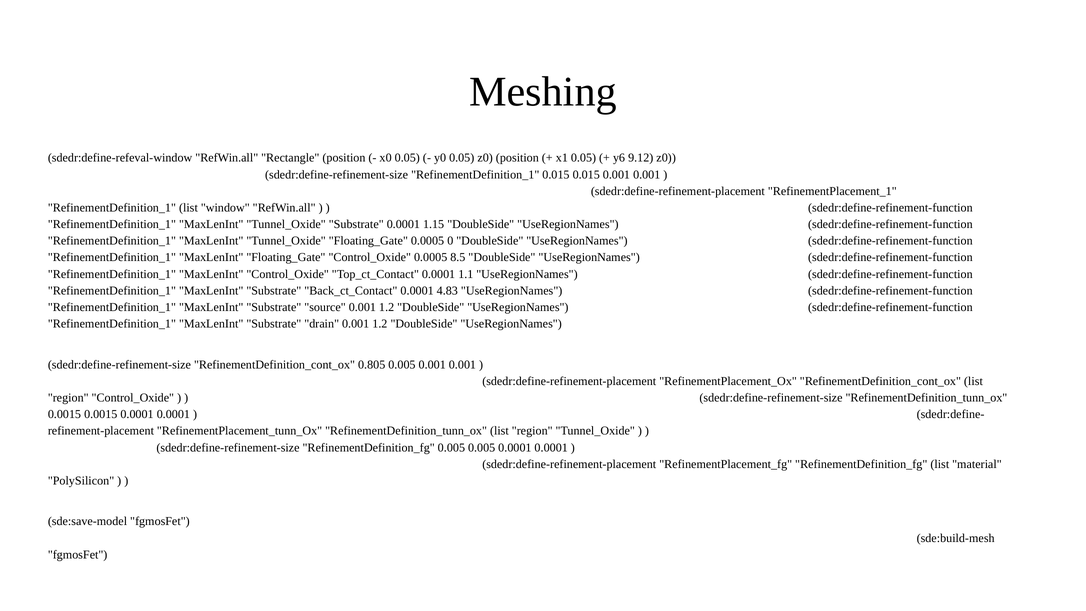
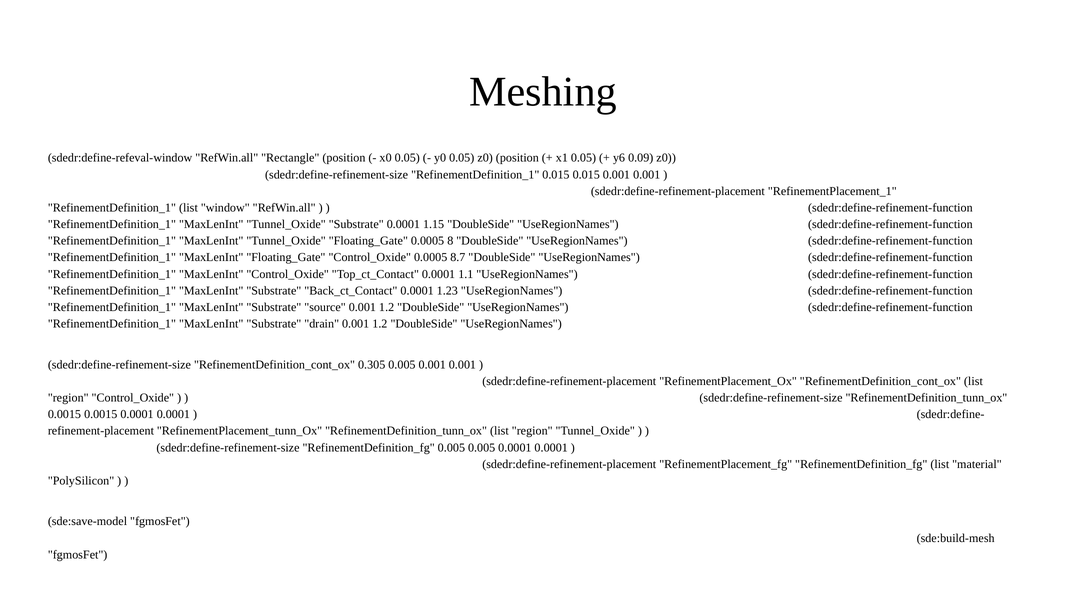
9.12: 9.12 -> 0.09
0: 0 -> 8
8.5: 8.5 -> 8.7
4.83: 4.83 -> 1.23
0.805: 0.805 -> 0.305
